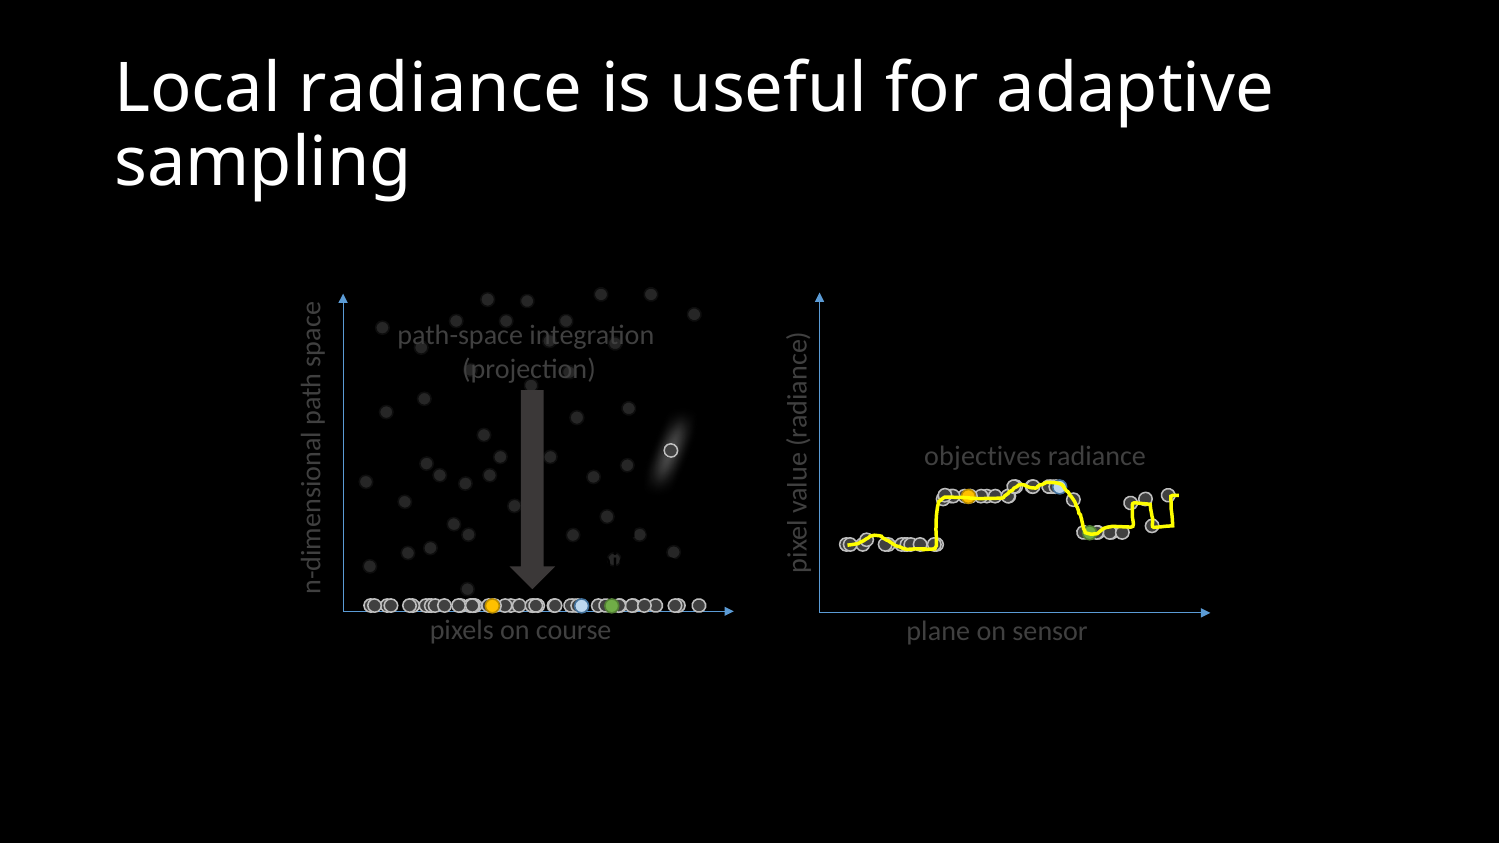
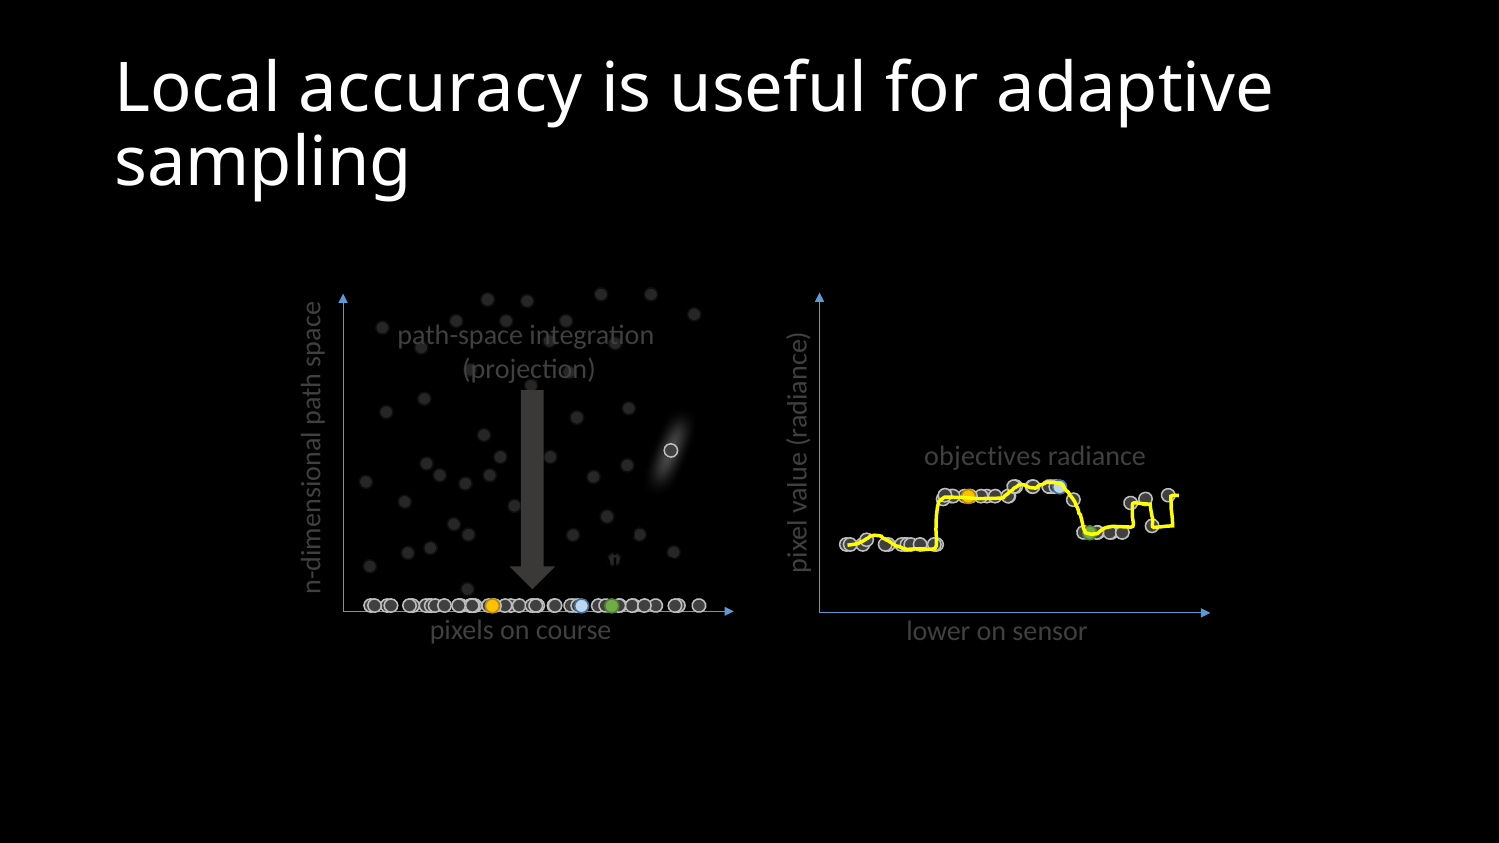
Local radiance: radiance -> accuracy
plane: plane -> lower
